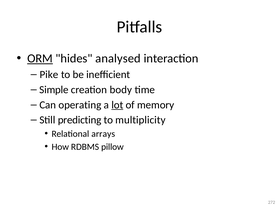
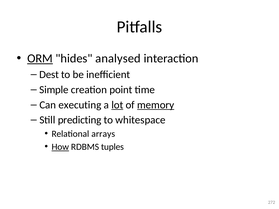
Pike: Pike -> Dest
body: body -> point
operating: operating -> executing
memory underline: none -> present
multiplicity: multiplicity -> whitespace
How underline: none -> present
pillow: pillow -> tuples
